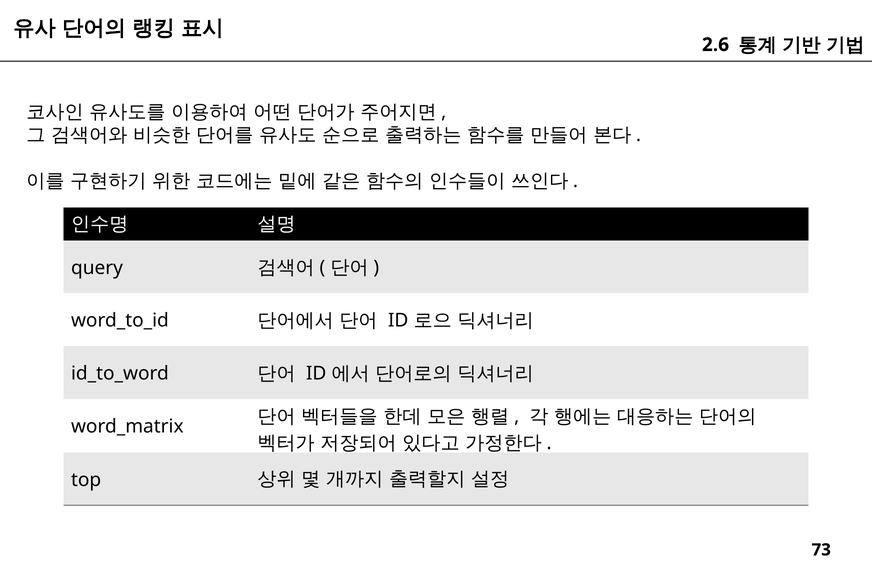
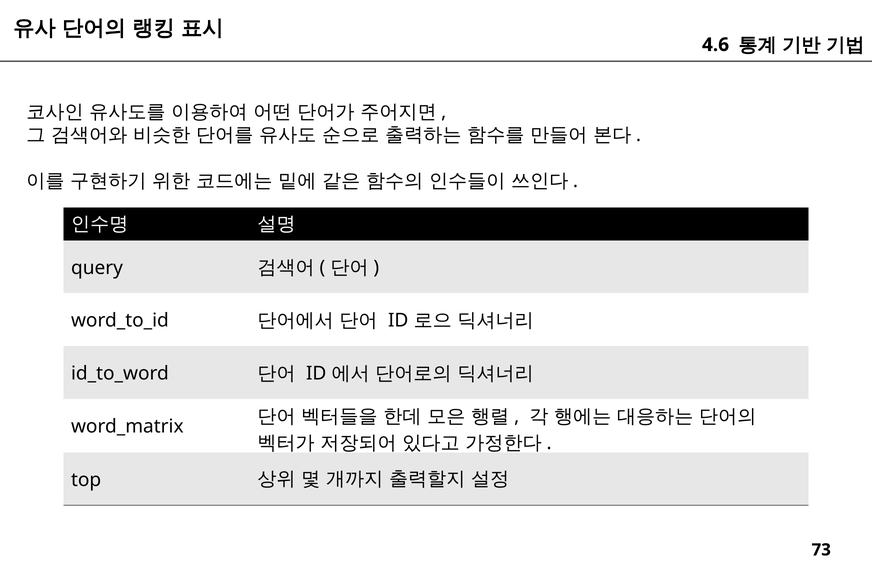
2.6: 2.6 -> 4.6
